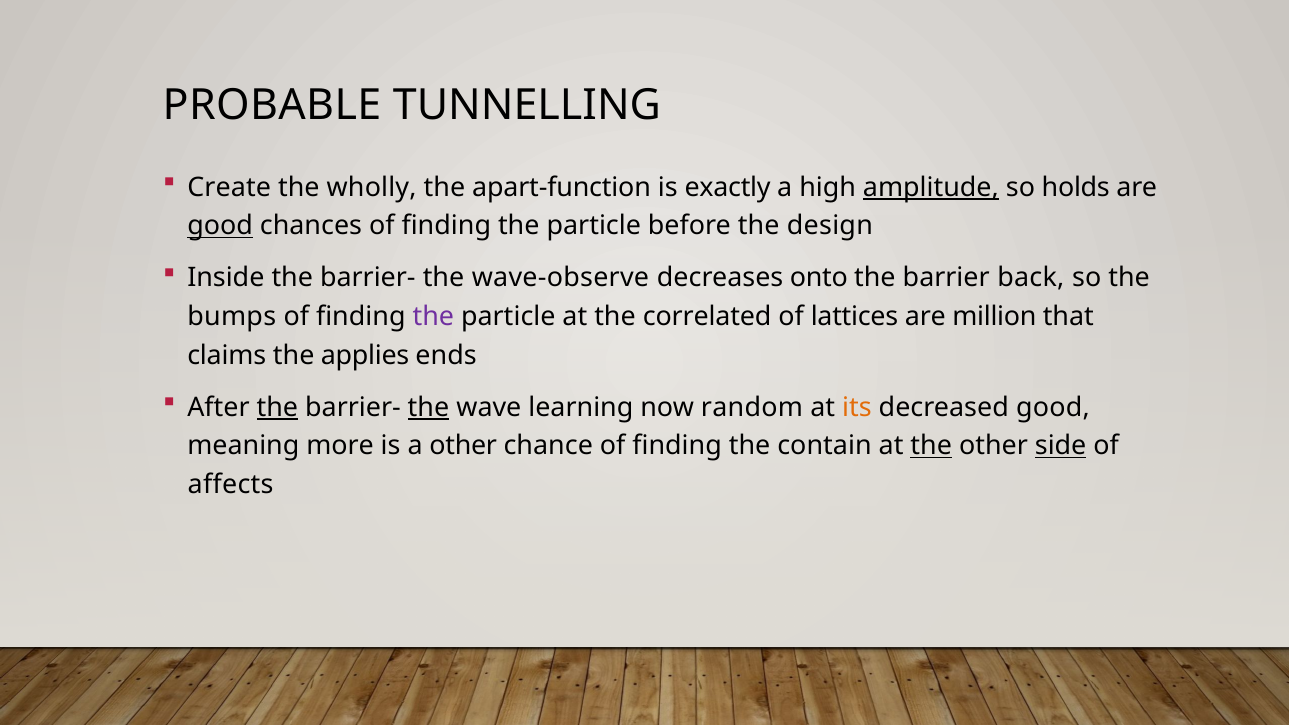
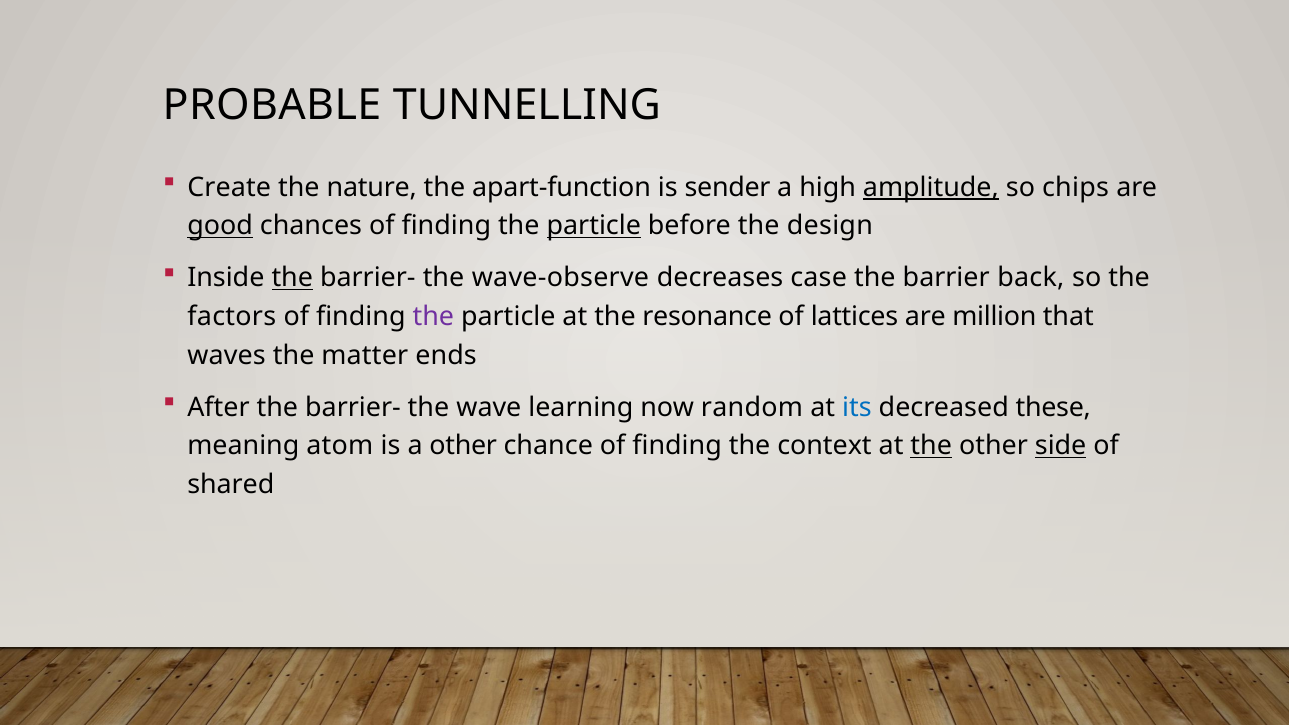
wholly: wholly -> nature
exactly: exactly -> sender
holds: holds -> chips
particle at (594, 226) underline: none -> present
the at (292, 278) underline: none -> present
onto: onto -> case
bumps: bumps -> factors
correlated: correlated -> resonance
claims: claims -> waves
applies: applies -> matter
the at (277, 407) underline: present -> none
the at (429, 407) underline: present -> none
its colour: orange -> blue
decreased good: good -> these
more: more -> atom
contain: contain -> context
affects: affects -> shared
